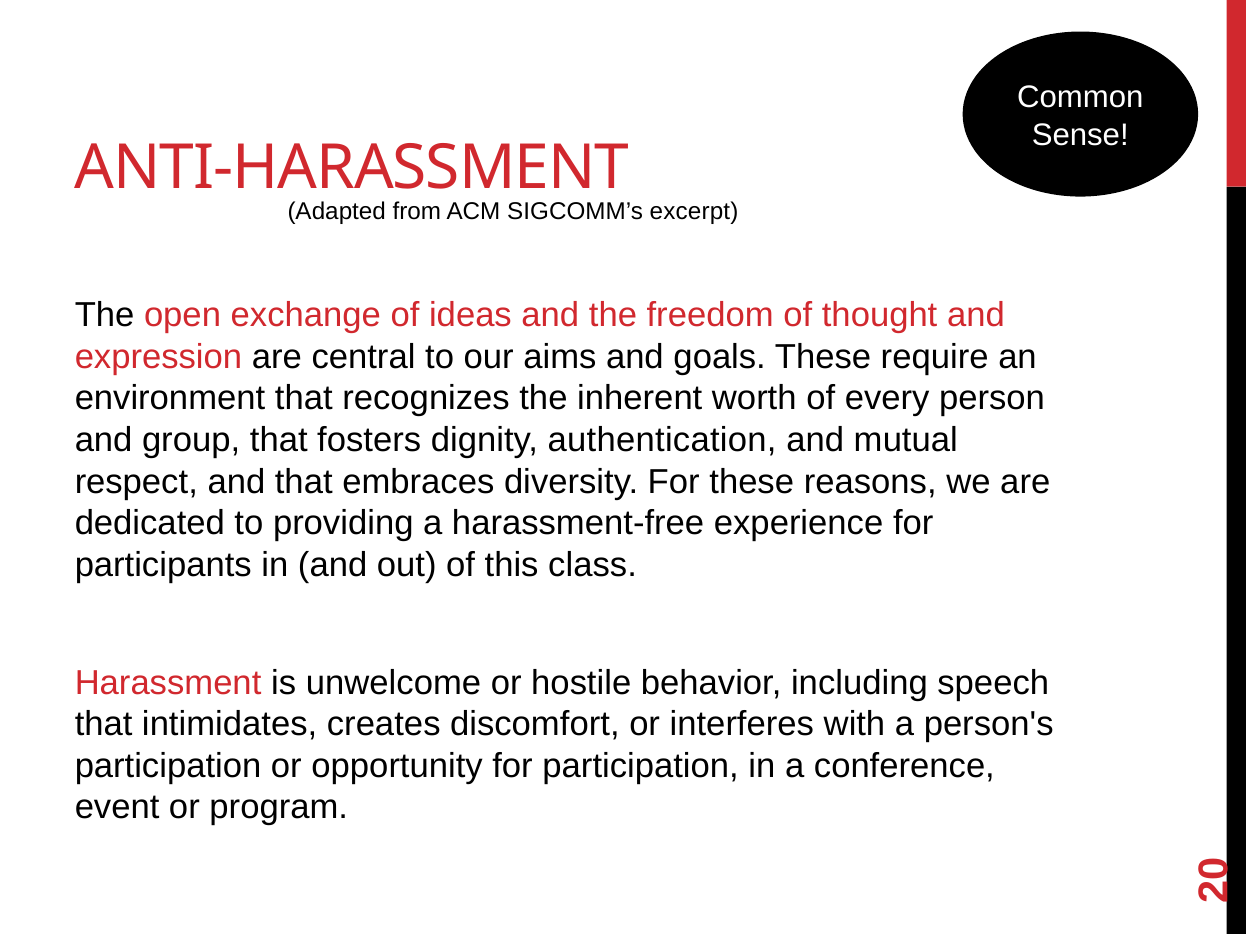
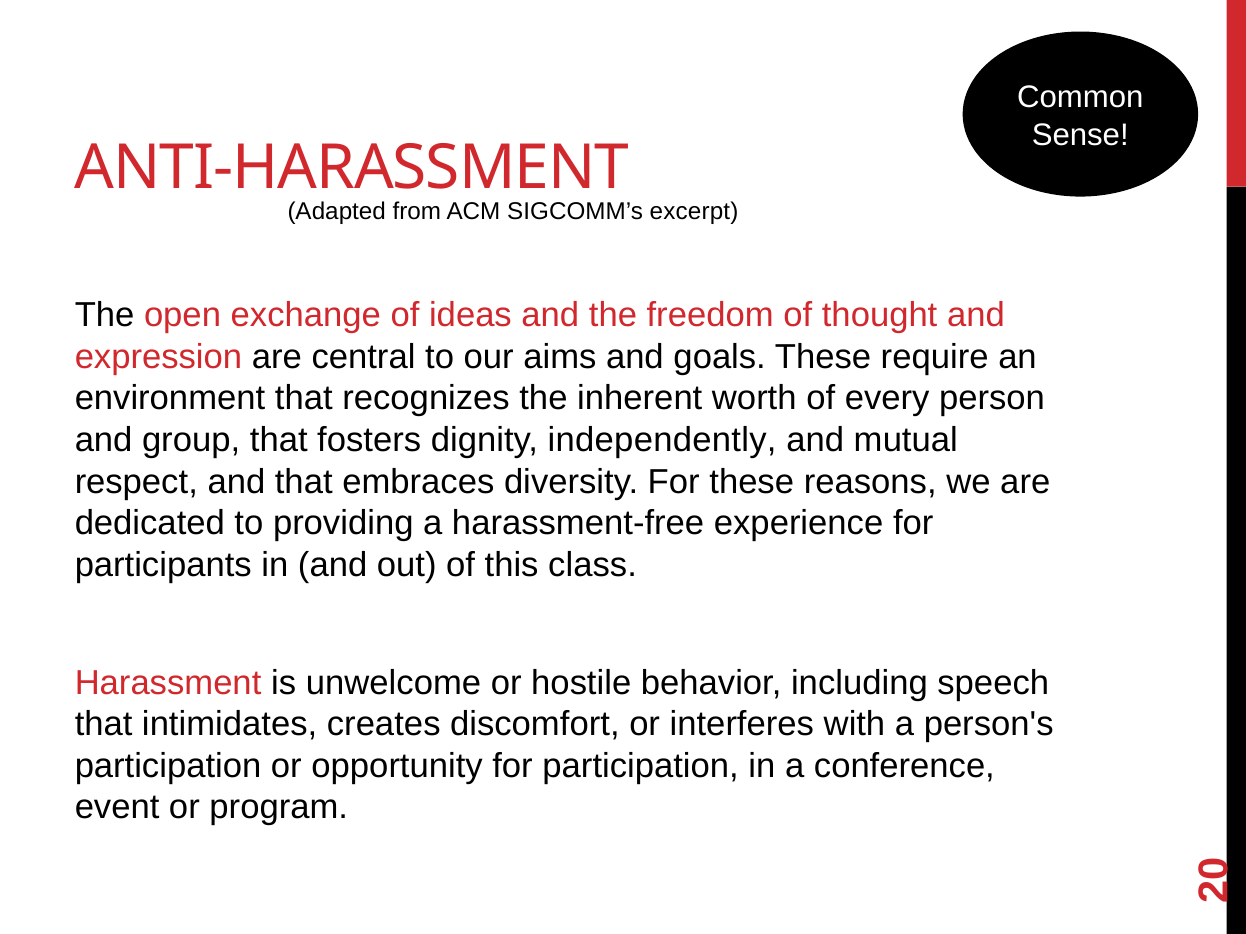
authentication: authentication -> independently
